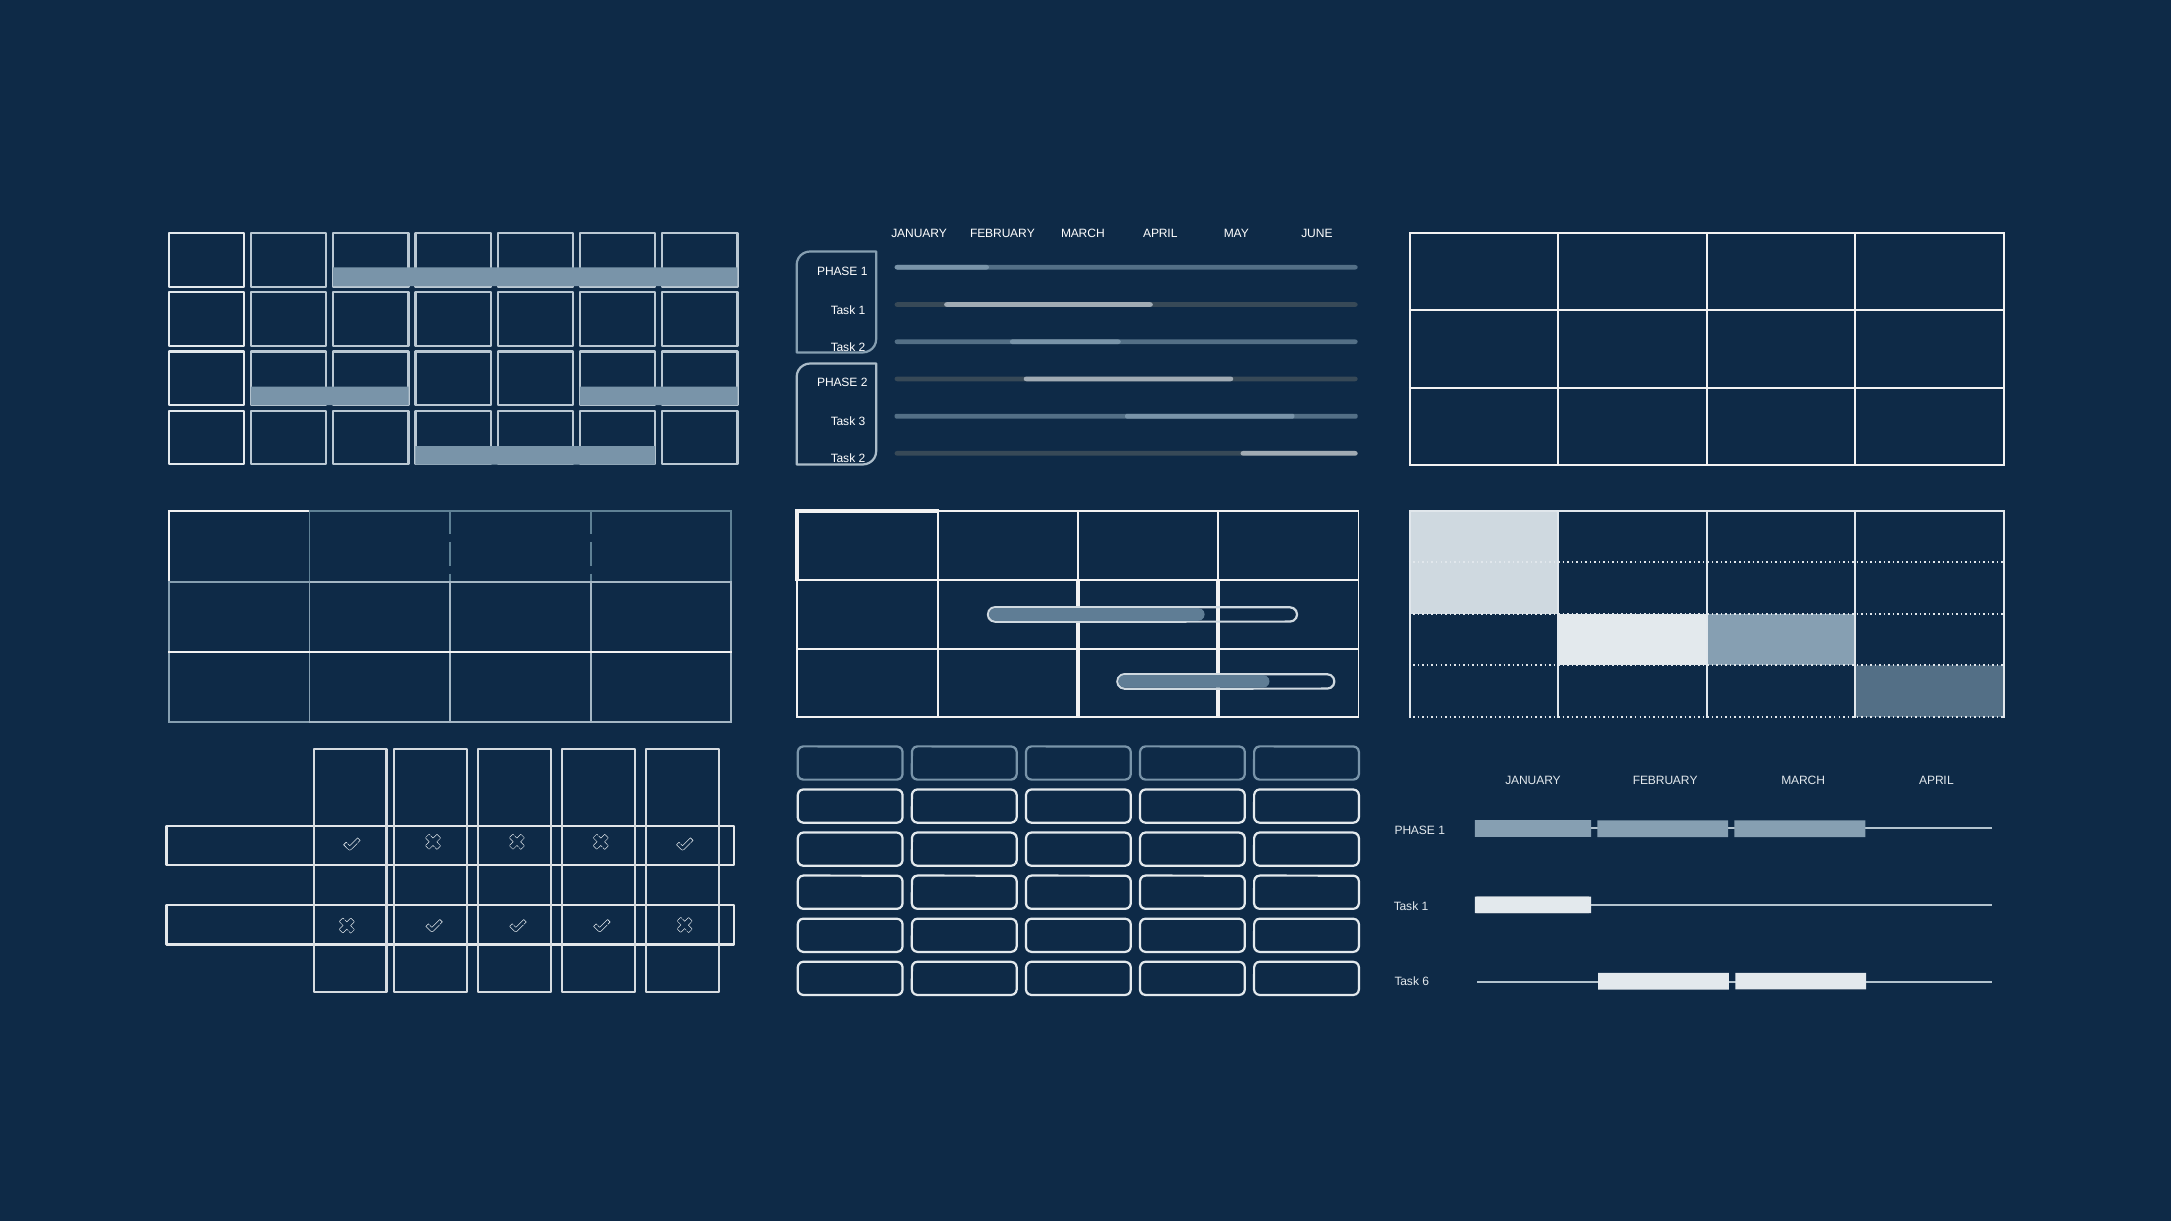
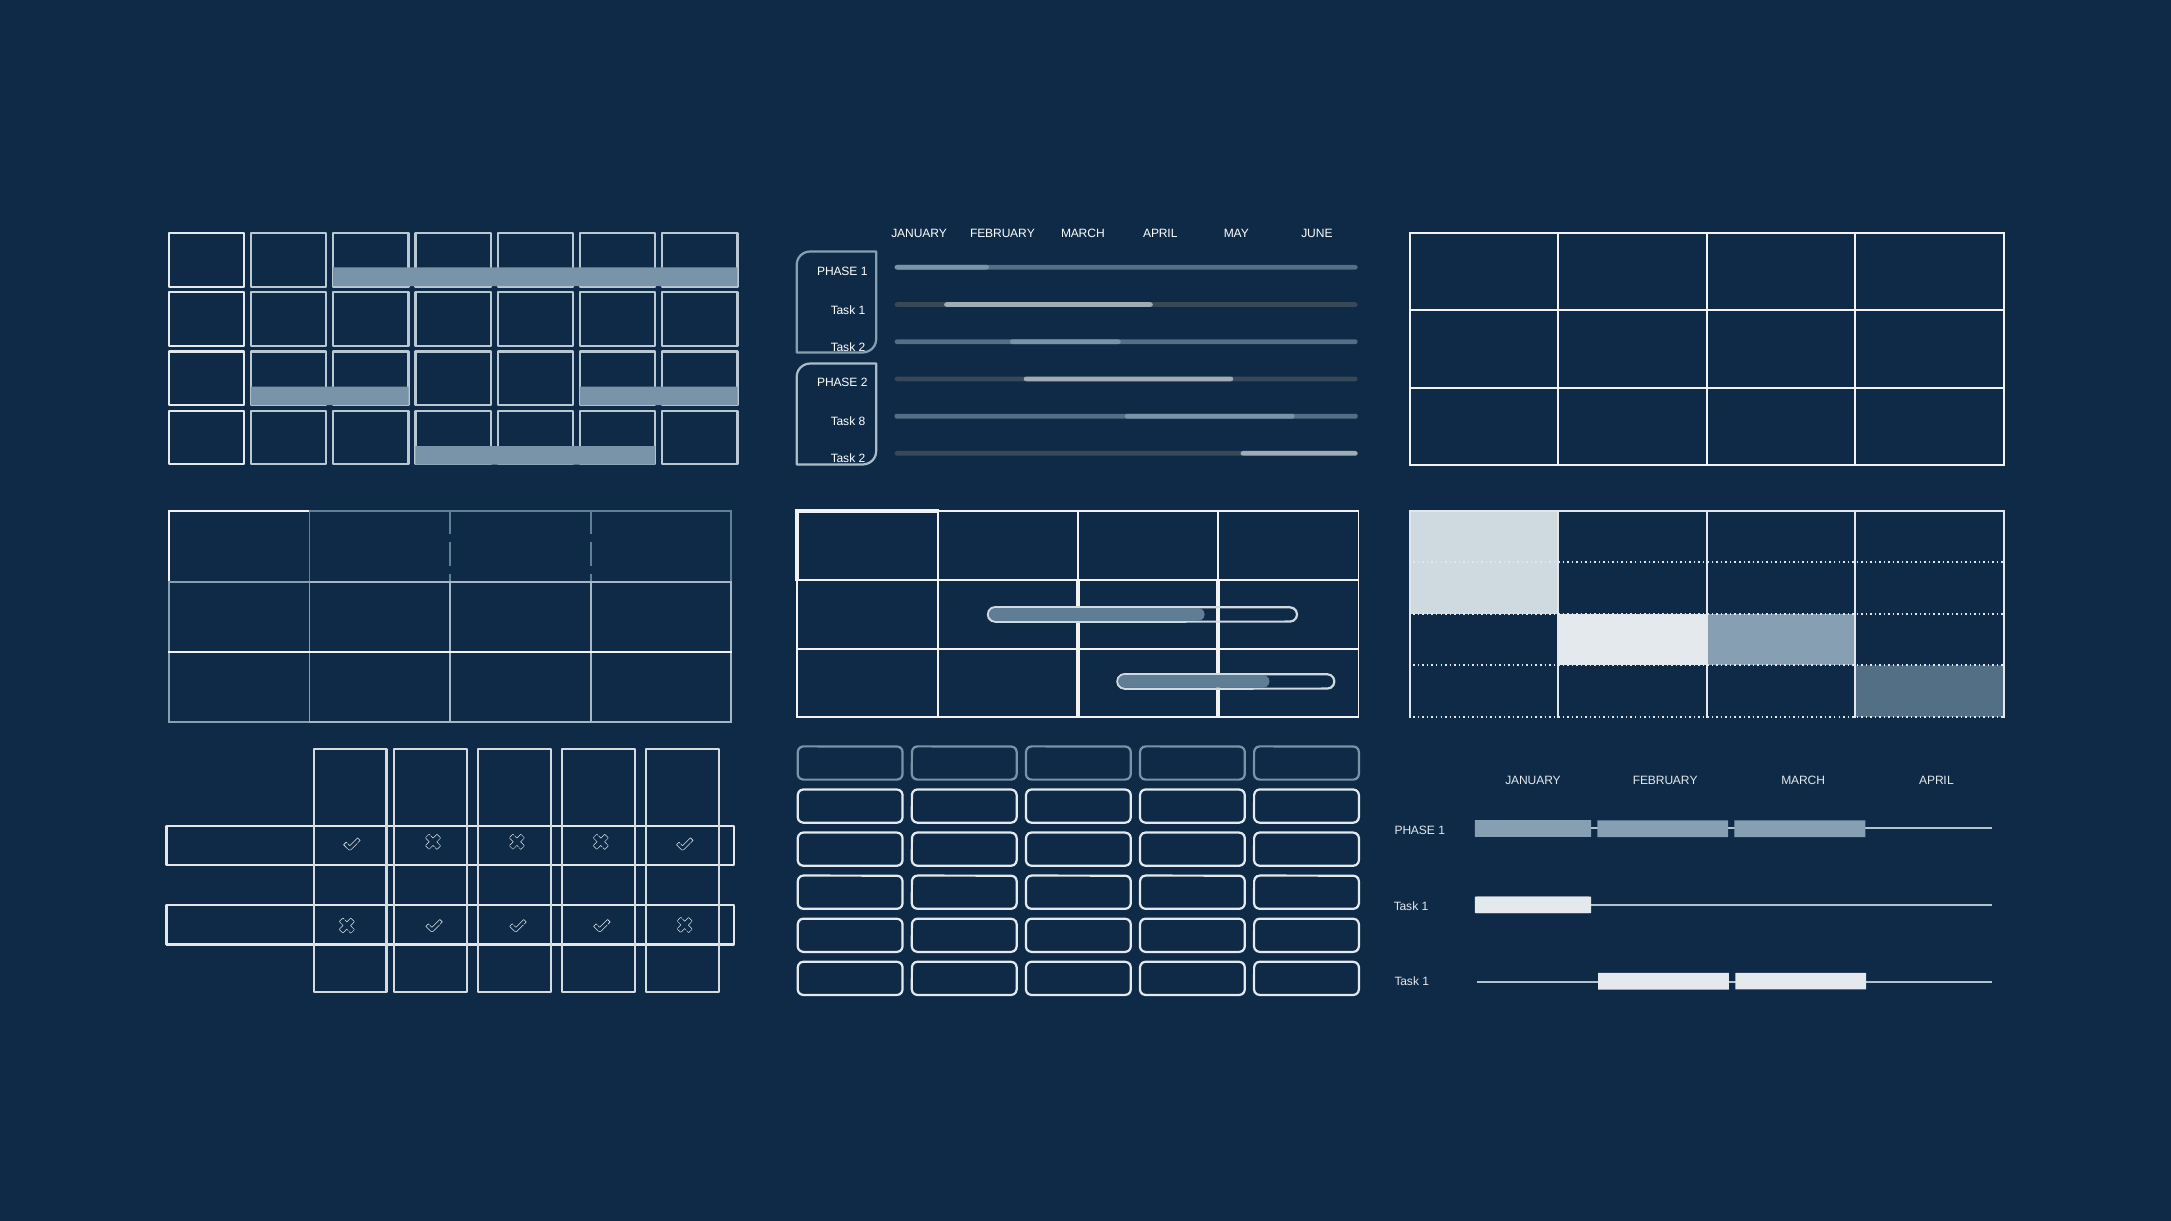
3: 3 -> 8
6 at (1426, 982): 6 -> 1
